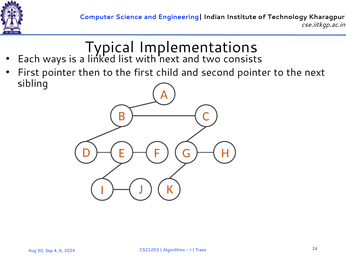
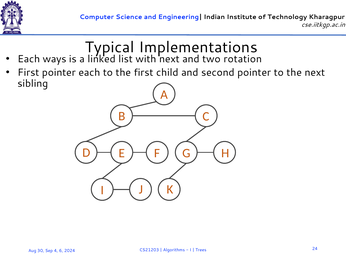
consists: consists -> rotation
pointer then: then -> each
